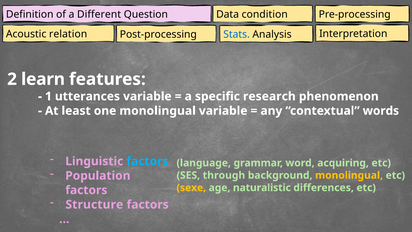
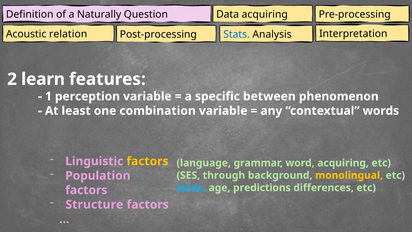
Different: Different -> Naturally
Data condition: condition -> acquiring
utterances: utterances -> perception
research: research -> between
one monolingual: monolingual -> combination
factors at (147, 161) colour: light blue -> yellow
sexe colour: yellow -> light blue
naturalistic: naturalistic -> predictions
